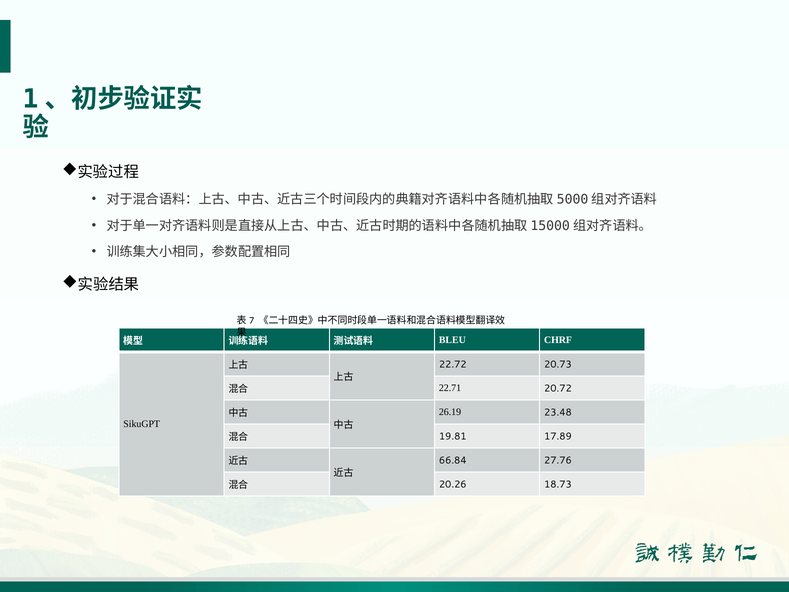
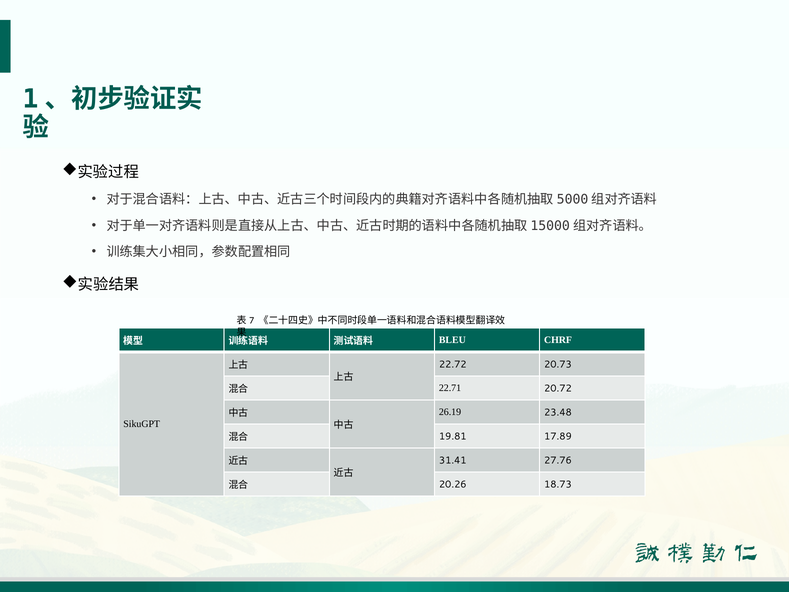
66.84: 66.84 -> 31.41
